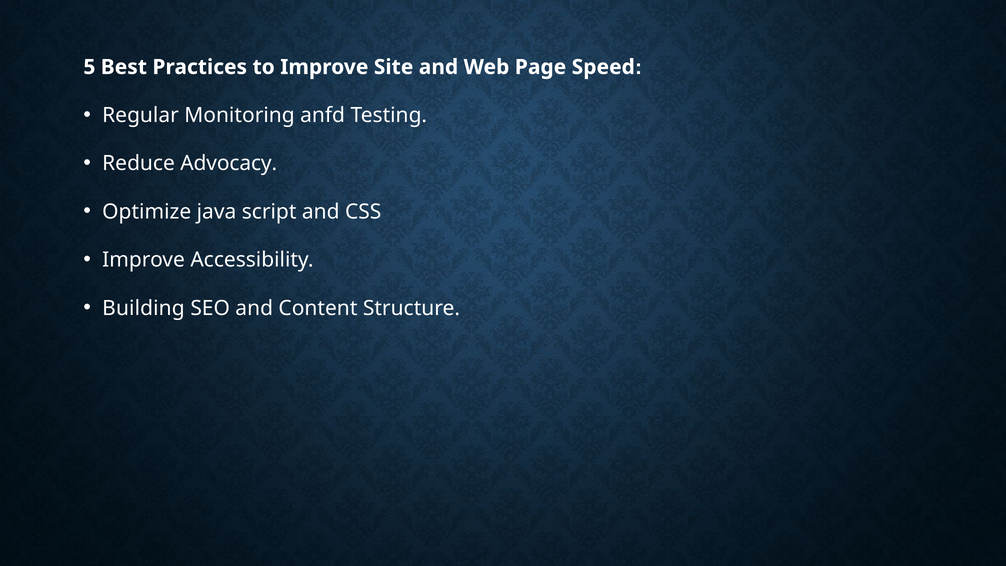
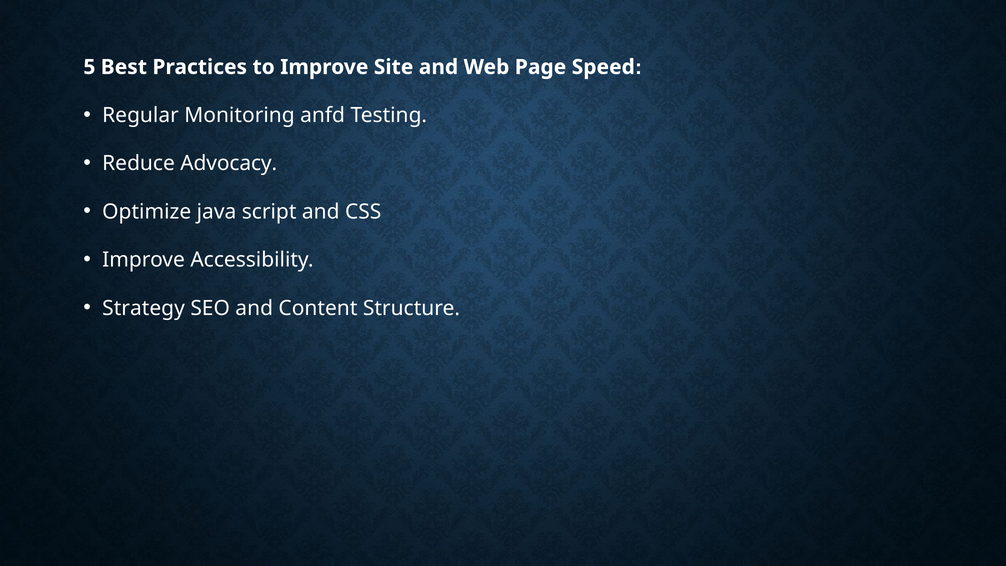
Building: Building -> Strategy
